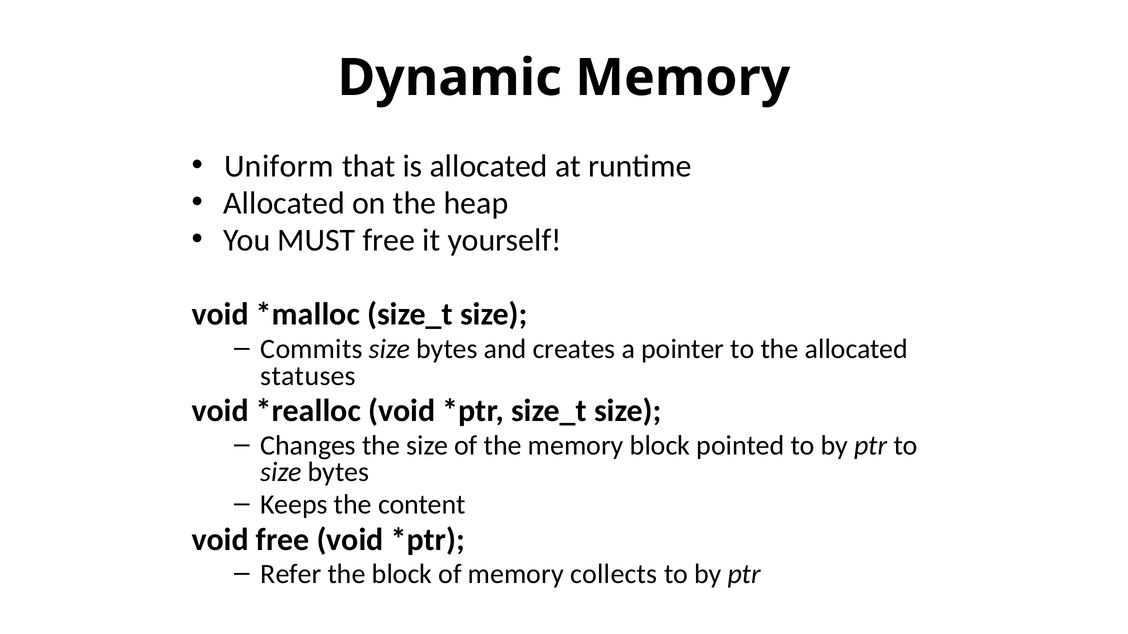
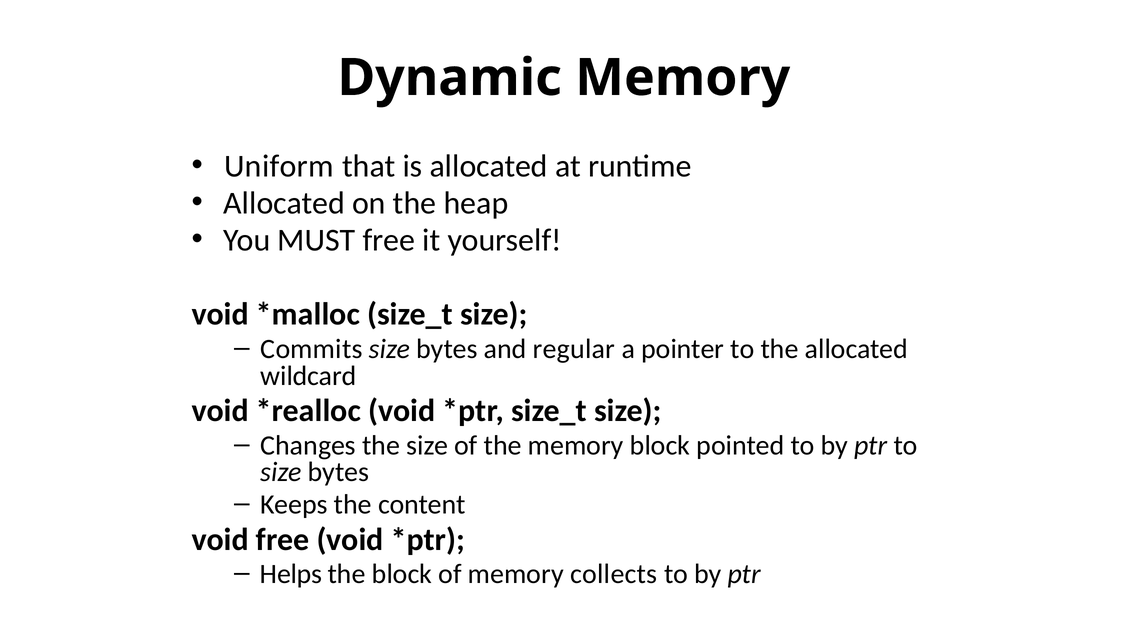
creates: creates -> regular
statuses: statuses -> wildcard
Refer: Refer -> Helps
